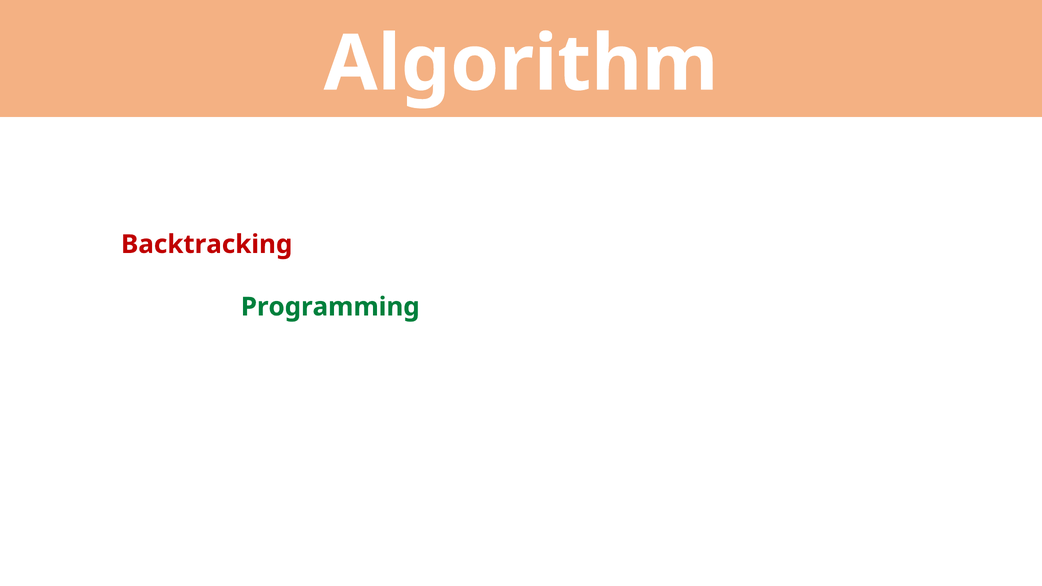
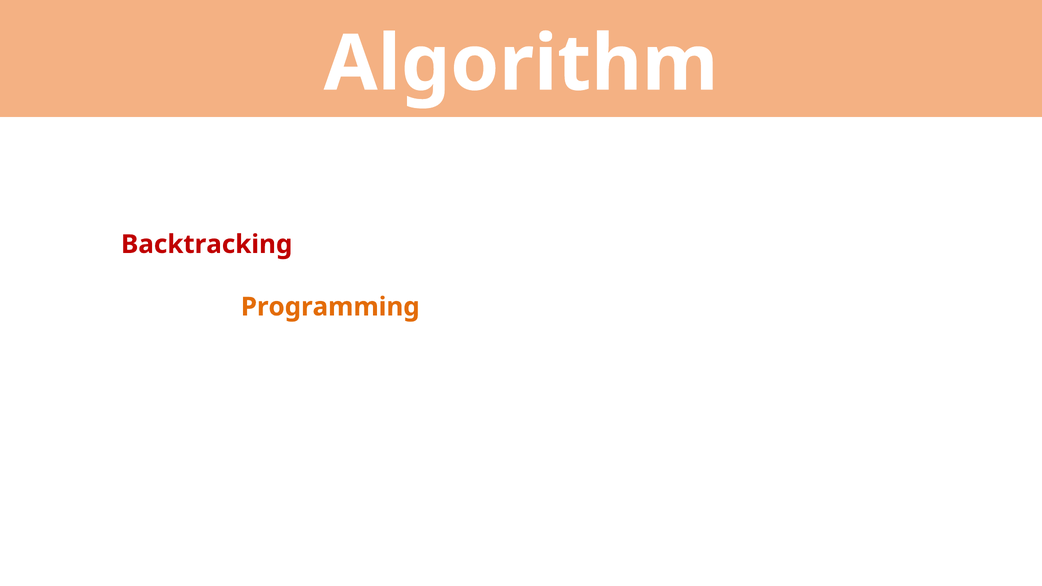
Programming colour: green -> orange
